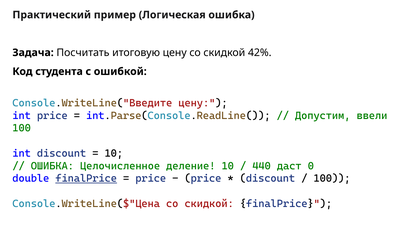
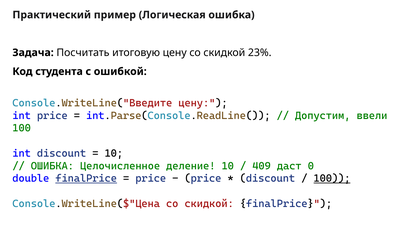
42%: 42% -> 23%
440: 440 -> 409
100 at (332, 179) underline: none -> present
